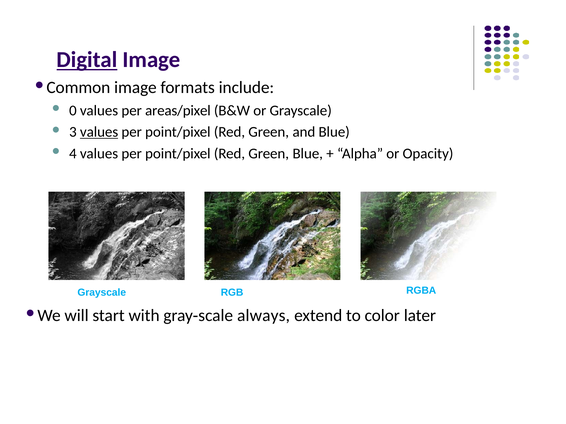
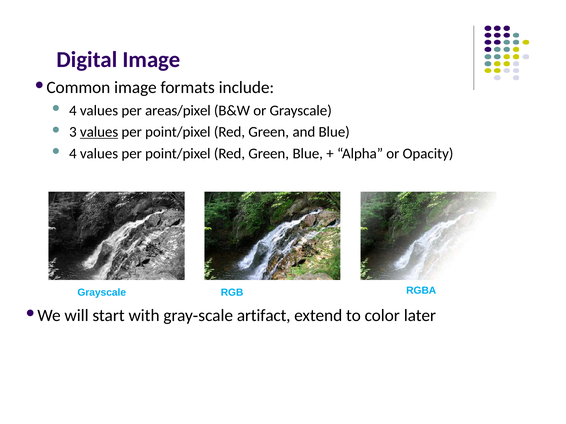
Digital underline: present -> none
0 at (73, 111): 0 -> 4
always: always -> artifact
